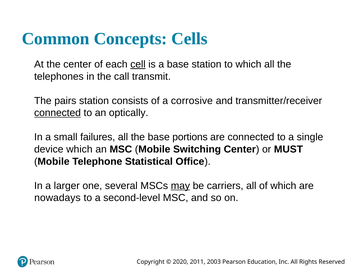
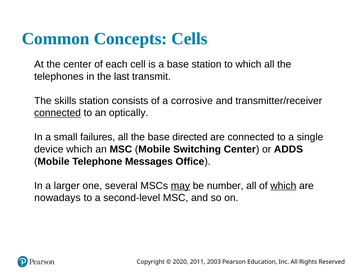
cell underline: present -> none
call: call -> last
pairs: pairs -> skills
portions: portions -> directed
MUST: MUST -> ADDS
Statistical: Statistical -> Messages
carriers: carriers -> number
which at (283, 186) underline: none -> present
